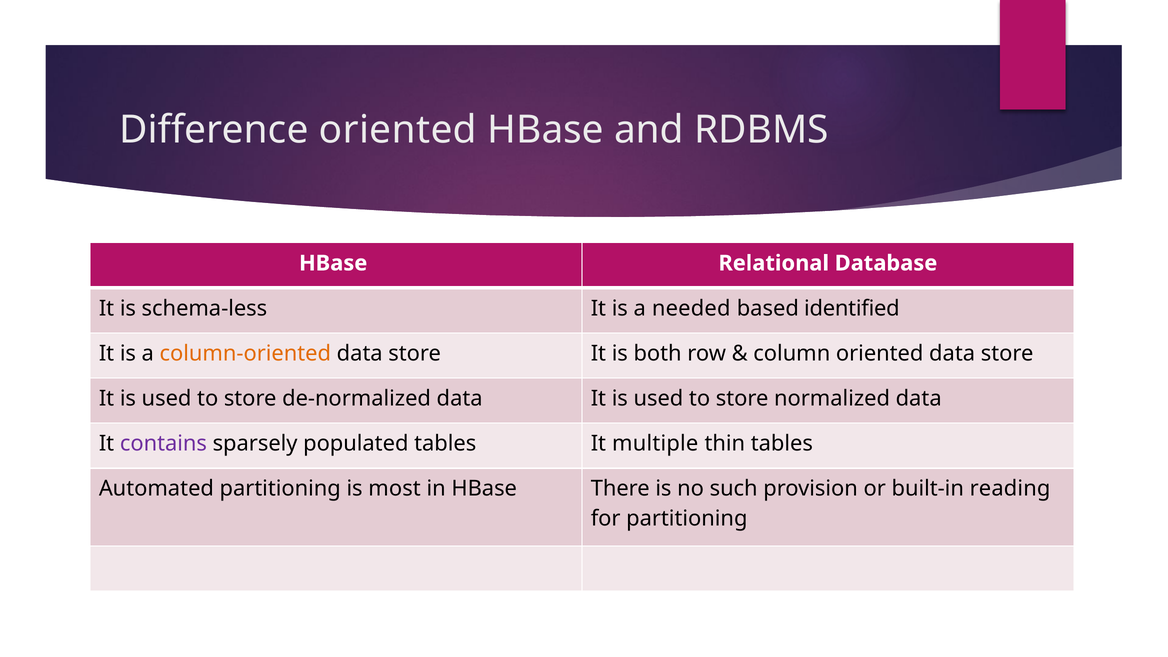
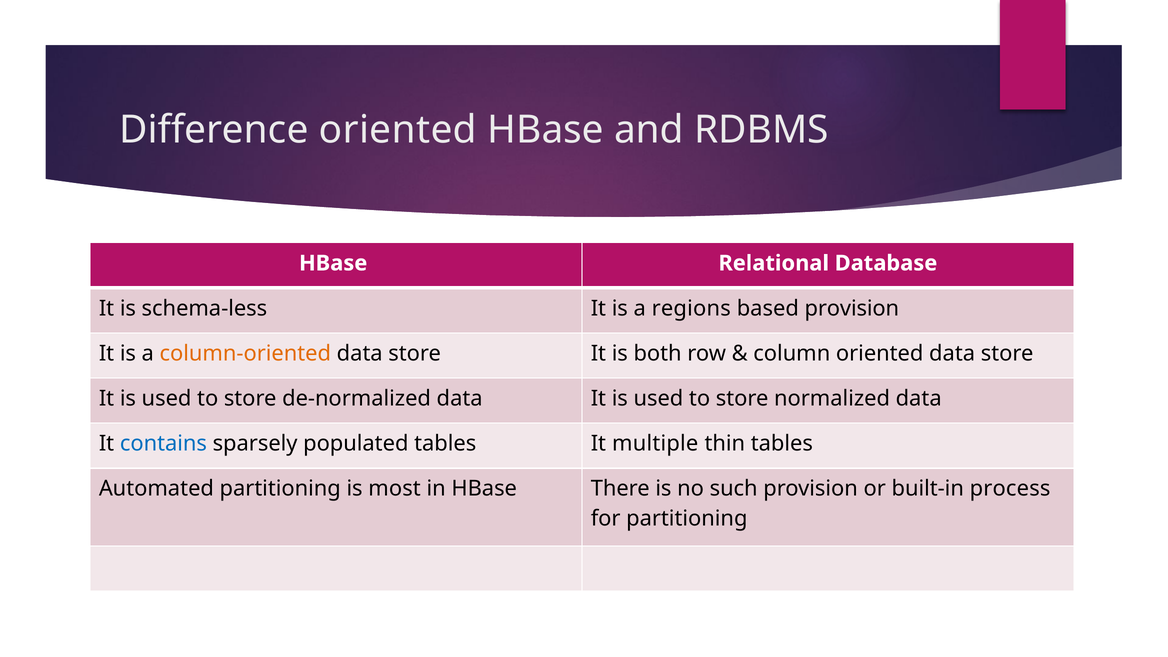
needed: needed -> regions
based identified: identified -> provision
contains colour: purple -> blue
reading: reading -> process
